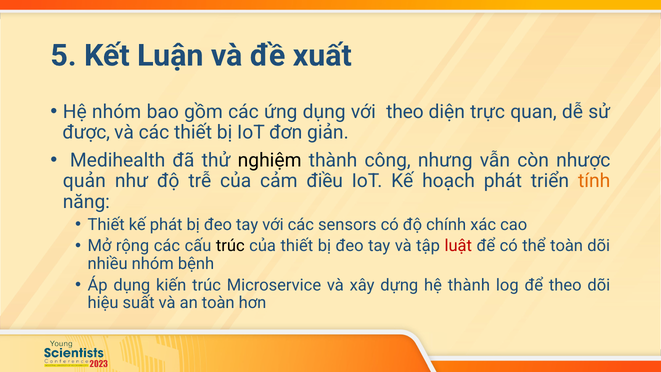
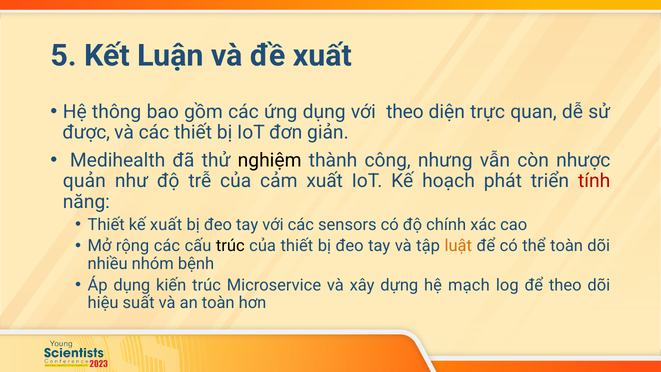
Hệ nhóm: nhóm -> thông
cảm điều: điều -> xuất
tính colour: orange -> red
kế phát: phát -> xuất
luật colour: red -> orange
hệ thành: thành -> mạch
